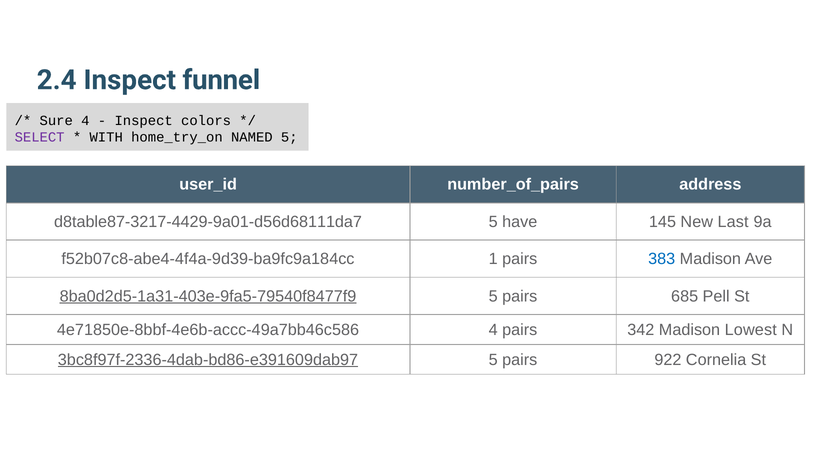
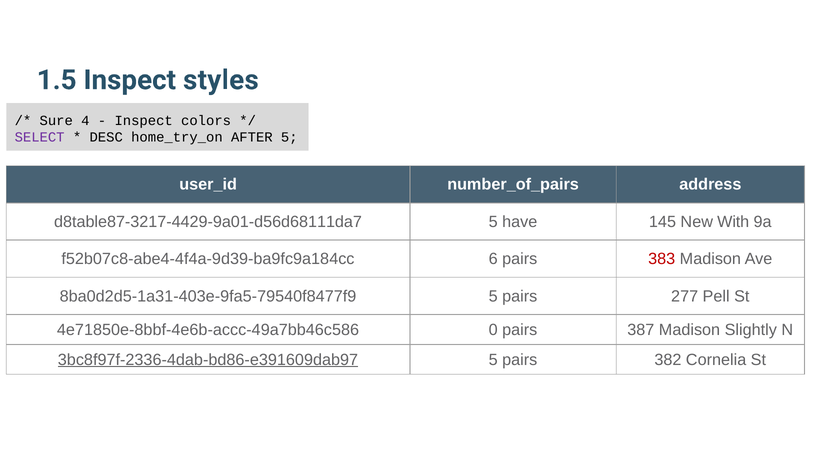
2.4: 2.4 -> 1.5
funnel: funnel -> styles
WITH: WITH -> DESC
NAMED: NAMED -> AFTER
Last: Last -> With
1: 1 -> 6
383 colour: blue -> red
8ba0d2d5-1a31-403e-9fa5-79540f8477f9 underline: present -> none
685: 685 -> 277
4e71850e-8bbf-4e6b-accc-49a7bb46c586 4: 4 -> 0
342: 342 -> 387
Lowest: Lowest -> Slightly
922: 922 -> 382
